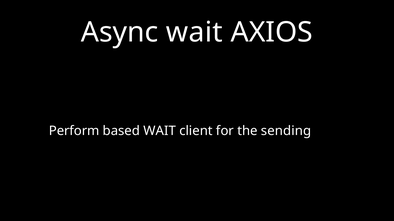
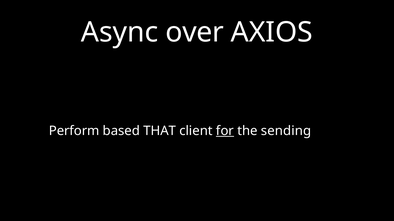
Async wait: wait -> over
based WAIT: WAIT -> THAT
for underline: none -> present
